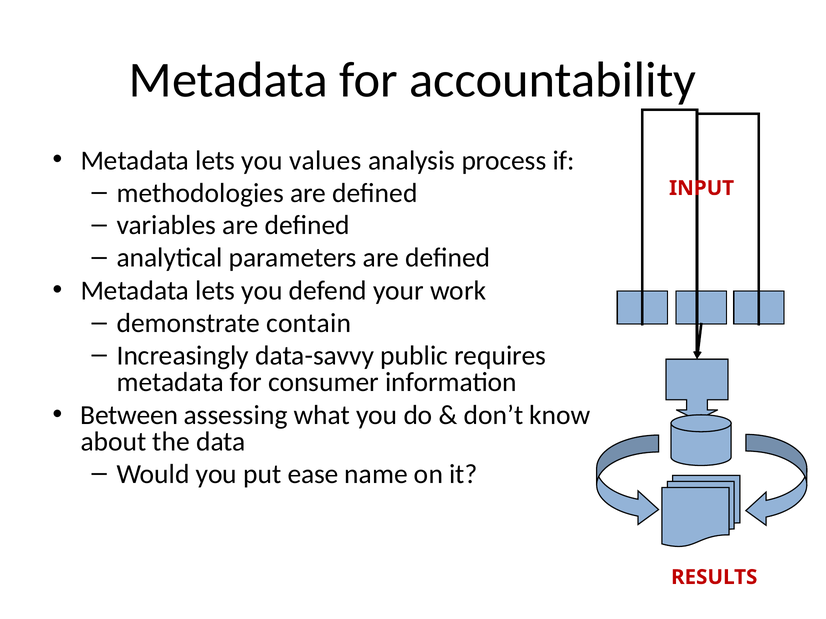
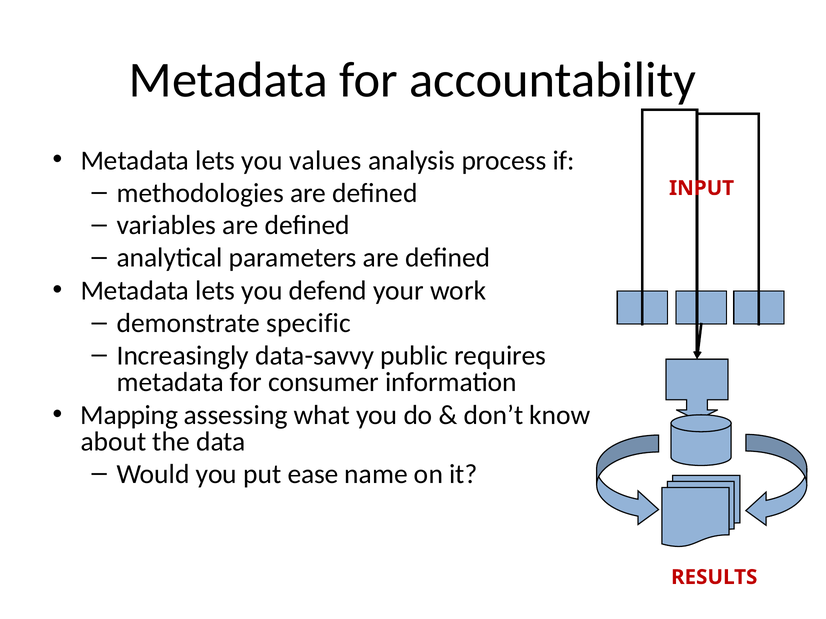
contain: contain -> specific
Between: Between -> Mapping
